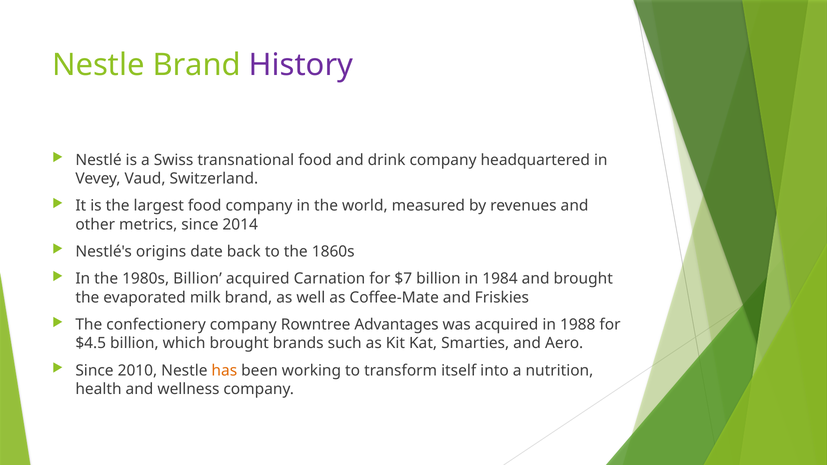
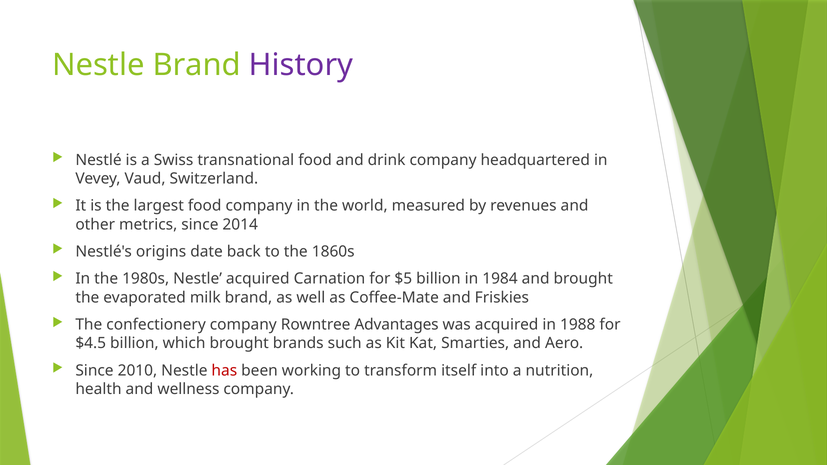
1980s Billion: Billion -> Nestle
$7: $7 -> $5
has colour: orange -> red
